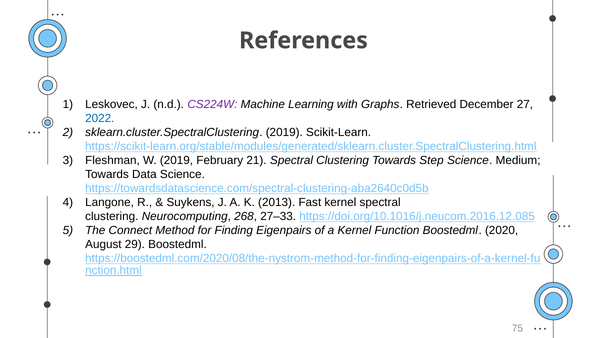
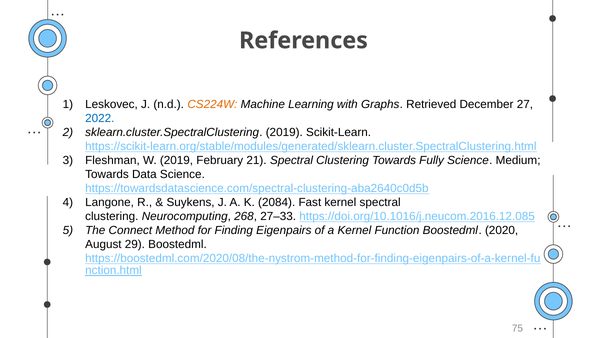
CS224W colour: purple -> orange
Step: Step -> Fully
2013: 2013 -> 2084
